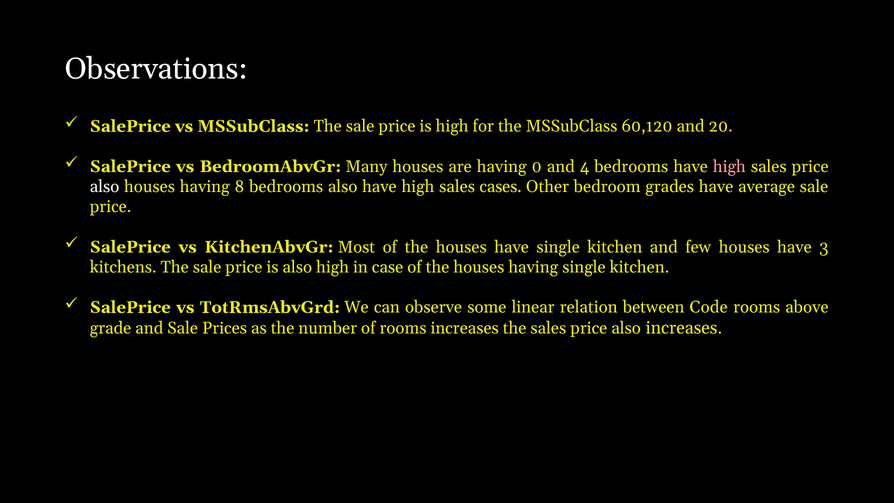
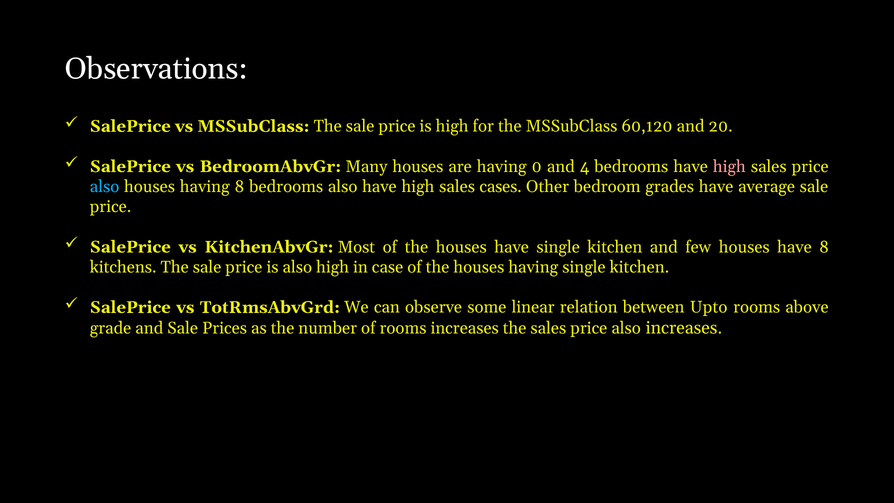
also at (105, 187) colour: white -> light blue
have 3: 3 -> 8
Code: Code -> Upto
